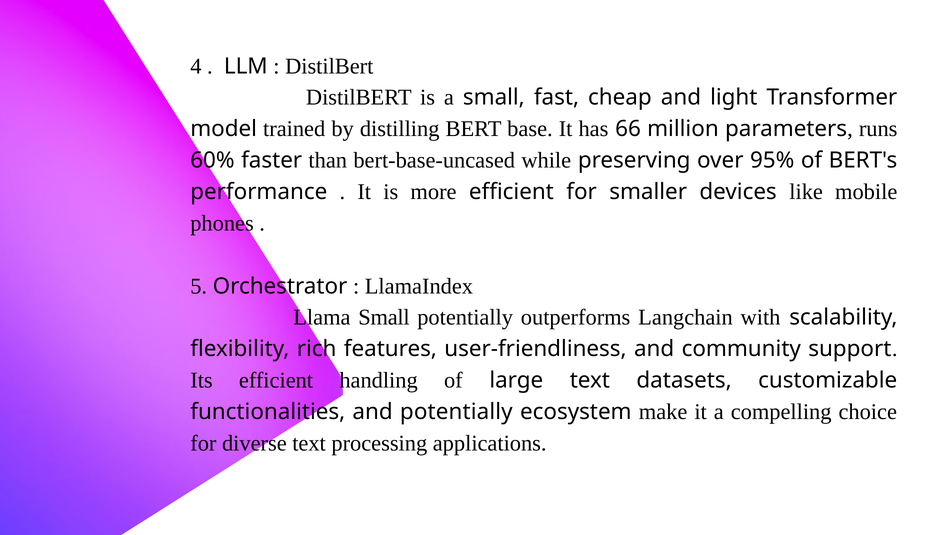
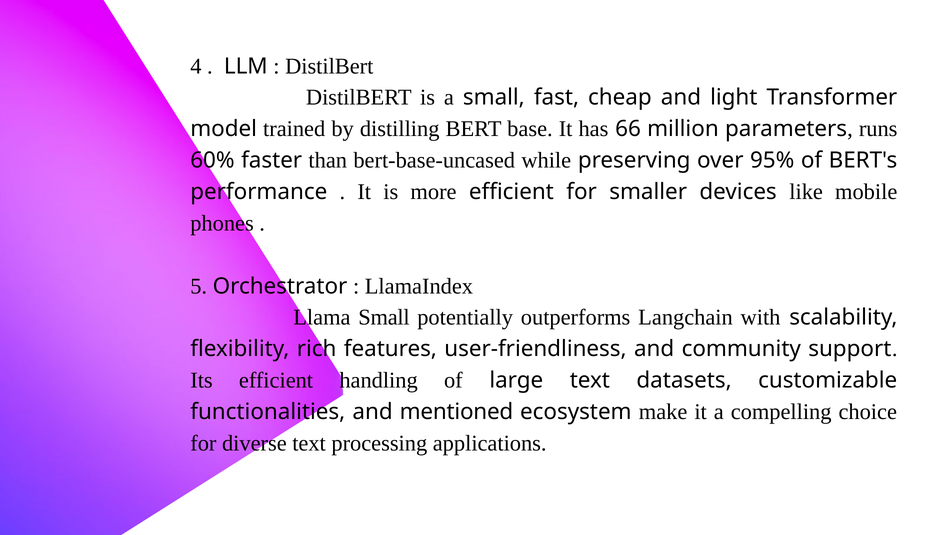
and potentially: potentially -> mentioned
